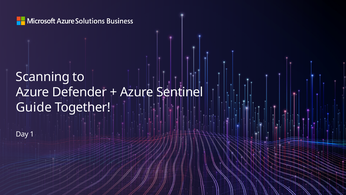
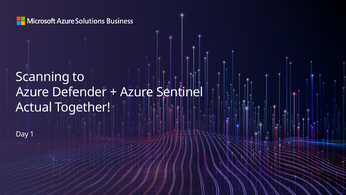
Guide: Guide -> Actual
